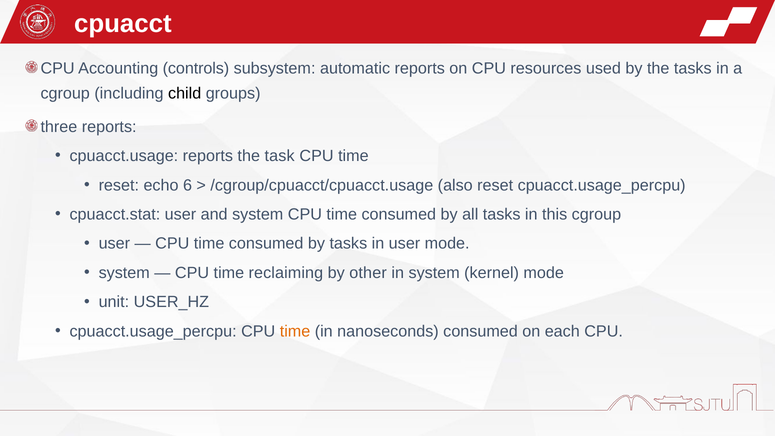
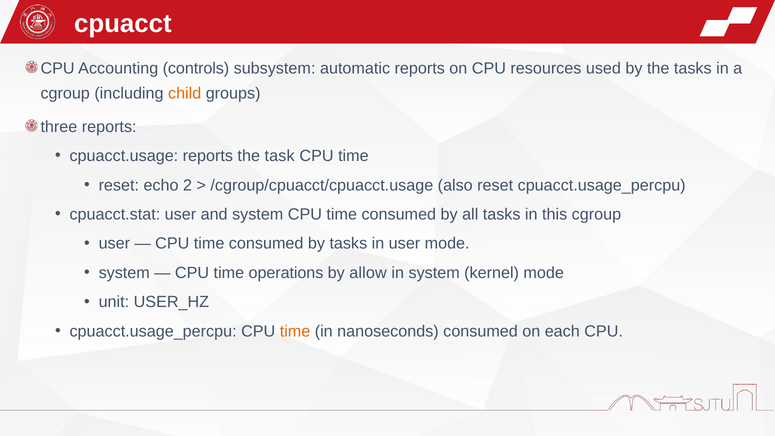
child colour: black -> orange
6: 6 -> 2
reclaiming: reclaiming -> operations
other: other -> allow
